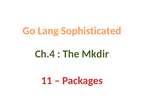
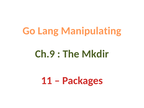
Sophisticated: Sophisticated -> Manipulating
Ch.4: Ch.4 -> Ch.9
